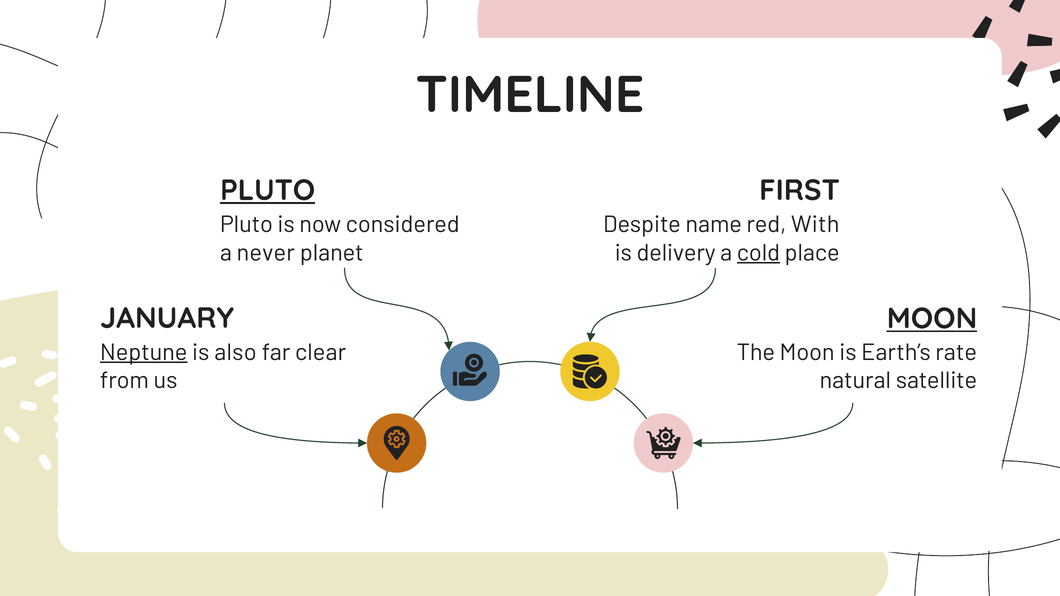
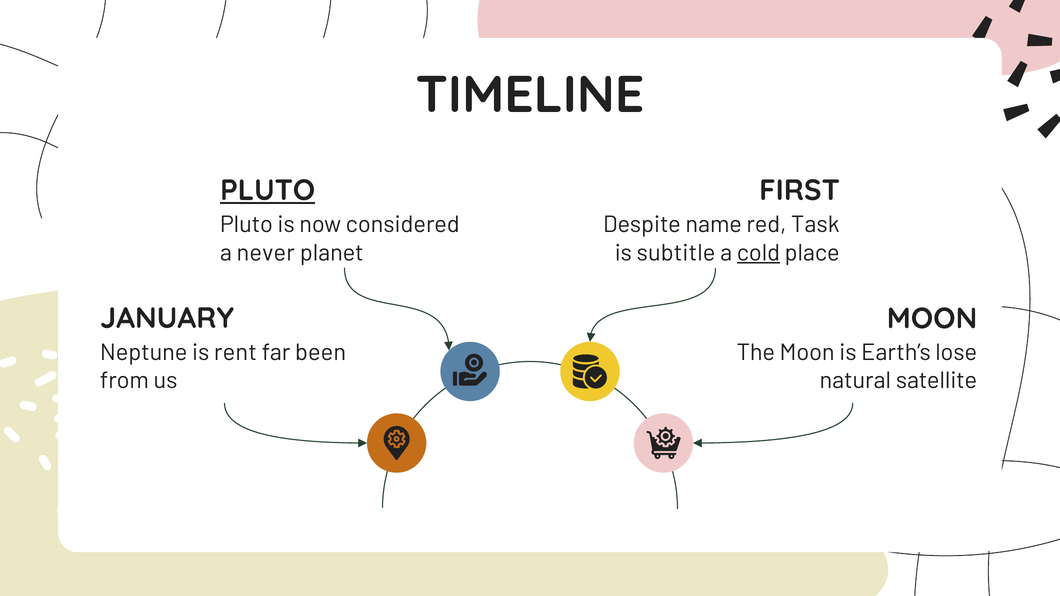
With: With -> Task
delivery: delivery -> subtitle
MOON at (932, 319) underline: present -> none
Neptune underline: present -> none
also: also -> rent
clear: clear -> been
rate: rate -> lose
